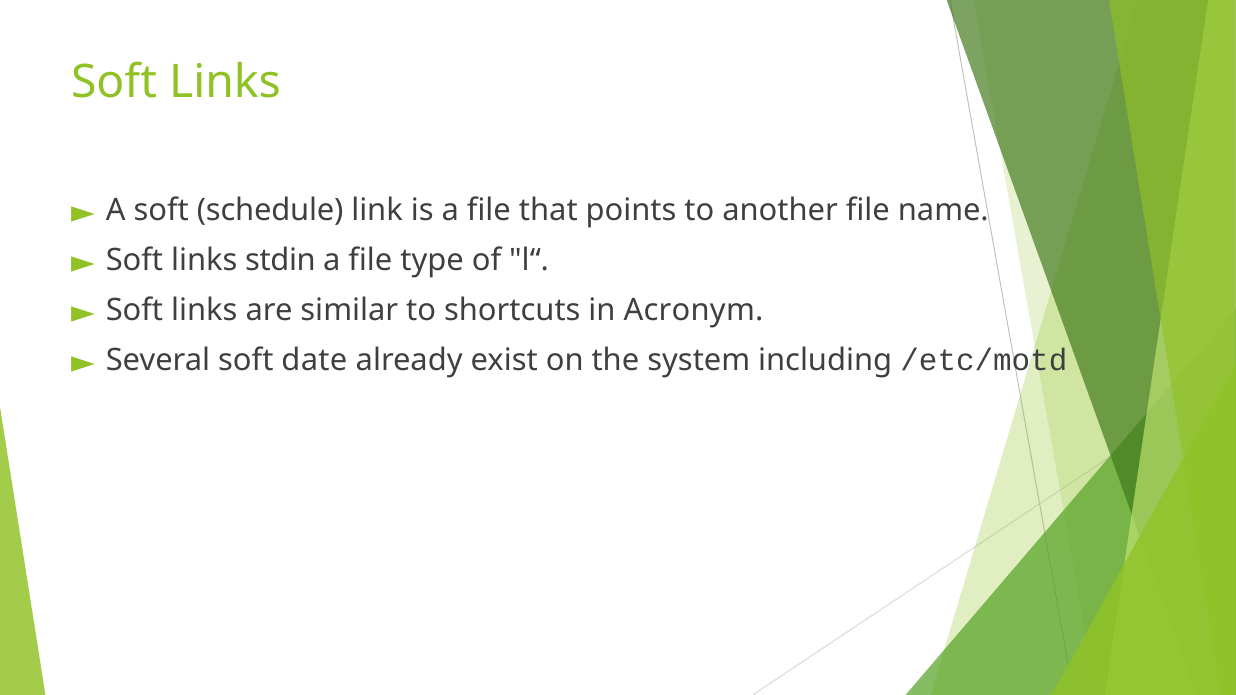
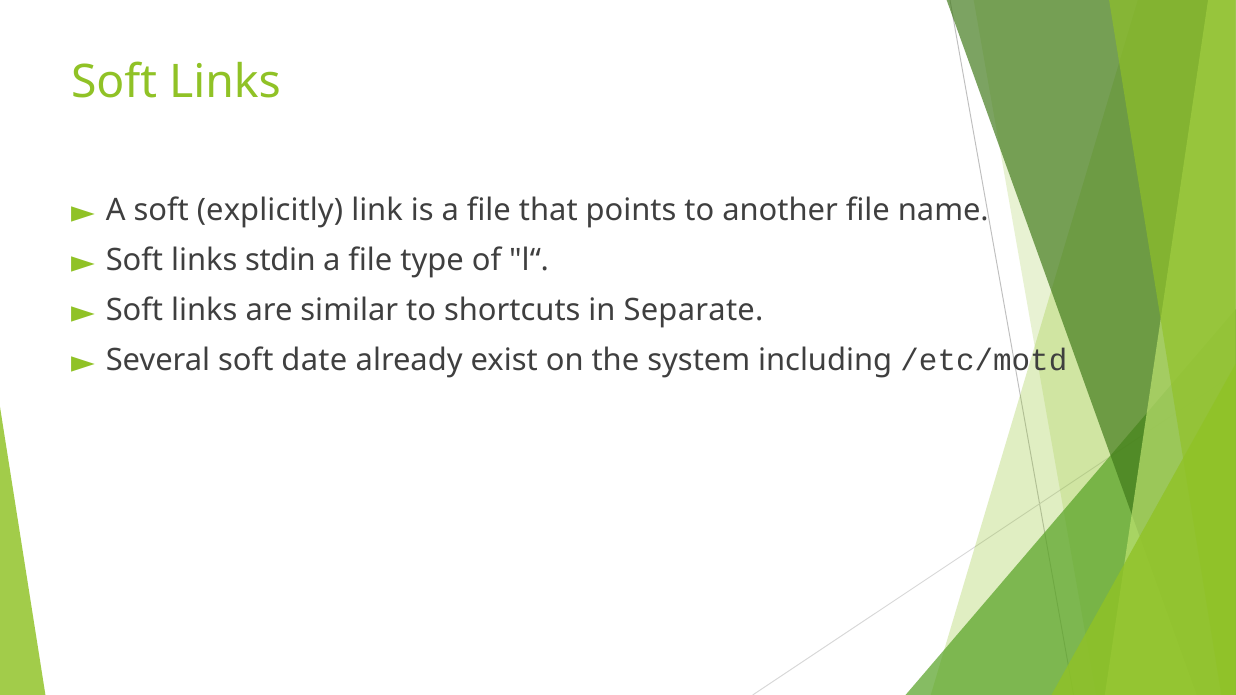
schedule: schedule -> explicitly
Acronym: Acronym -> Separate
